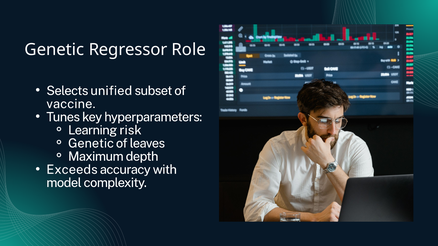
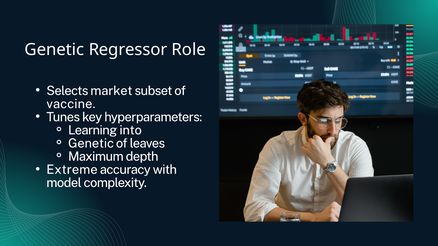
unified: unified -> market
risk: risk -> into
Exceeds: Exceeds -> Extreme
